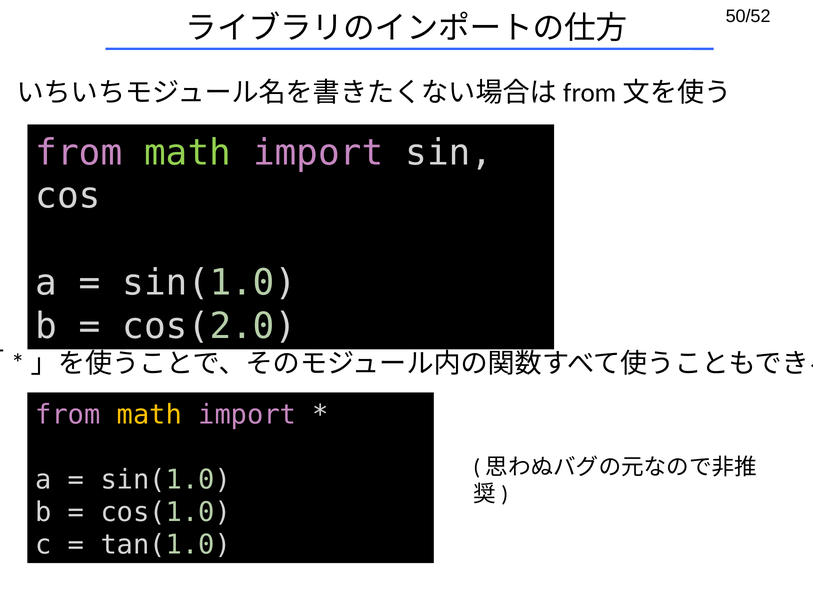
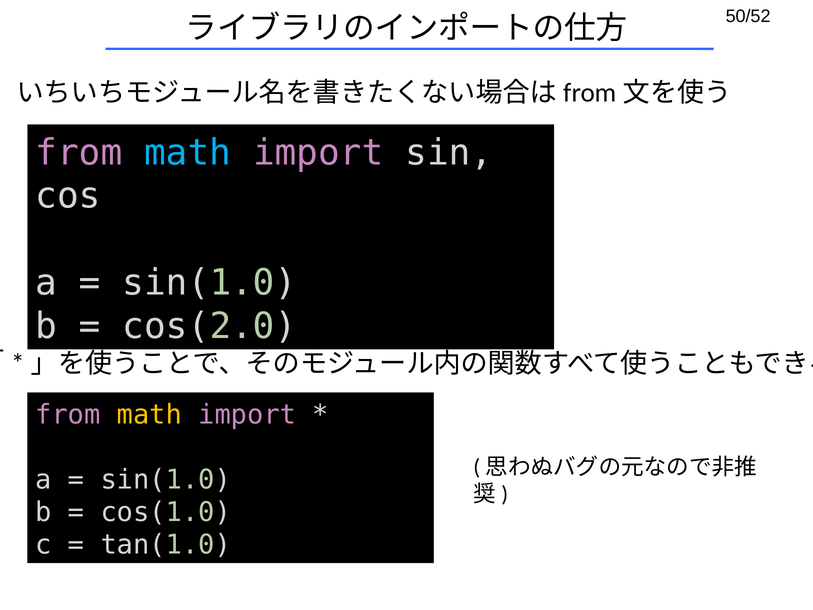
math at (188, 153) colour: light green -> light blue
